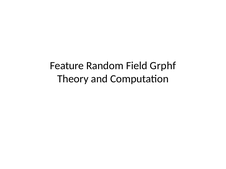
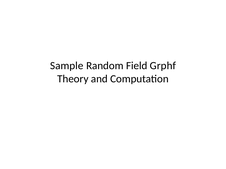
Feature: Feature -> Sample
